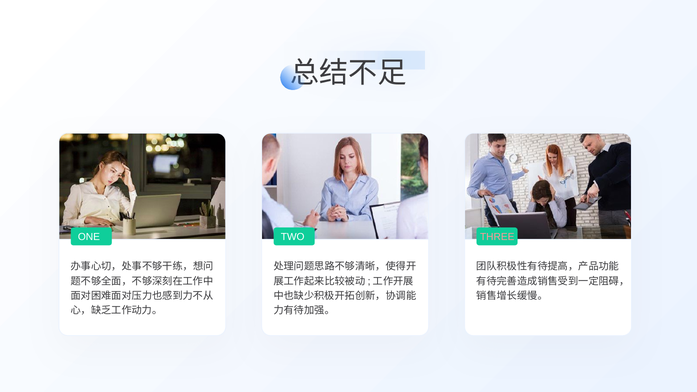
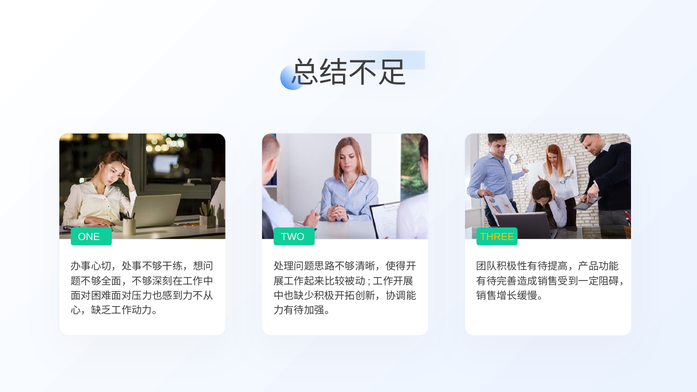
THREE colour: pink -> yellow
